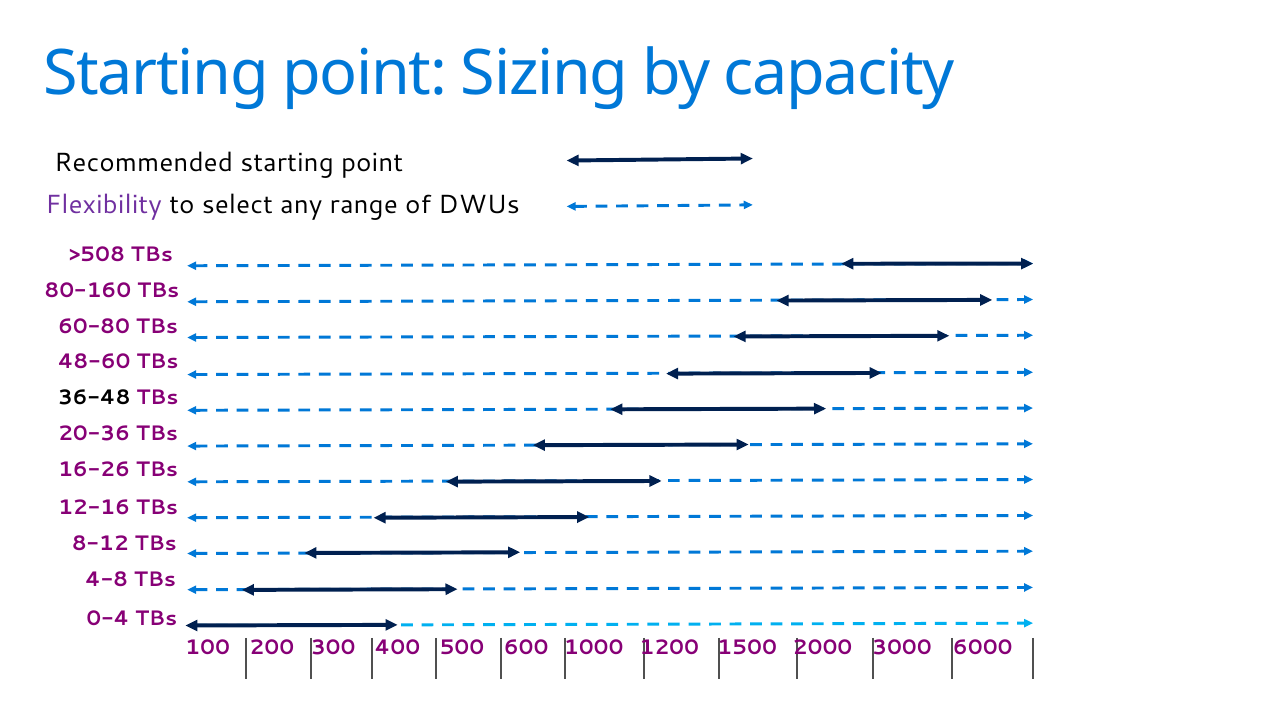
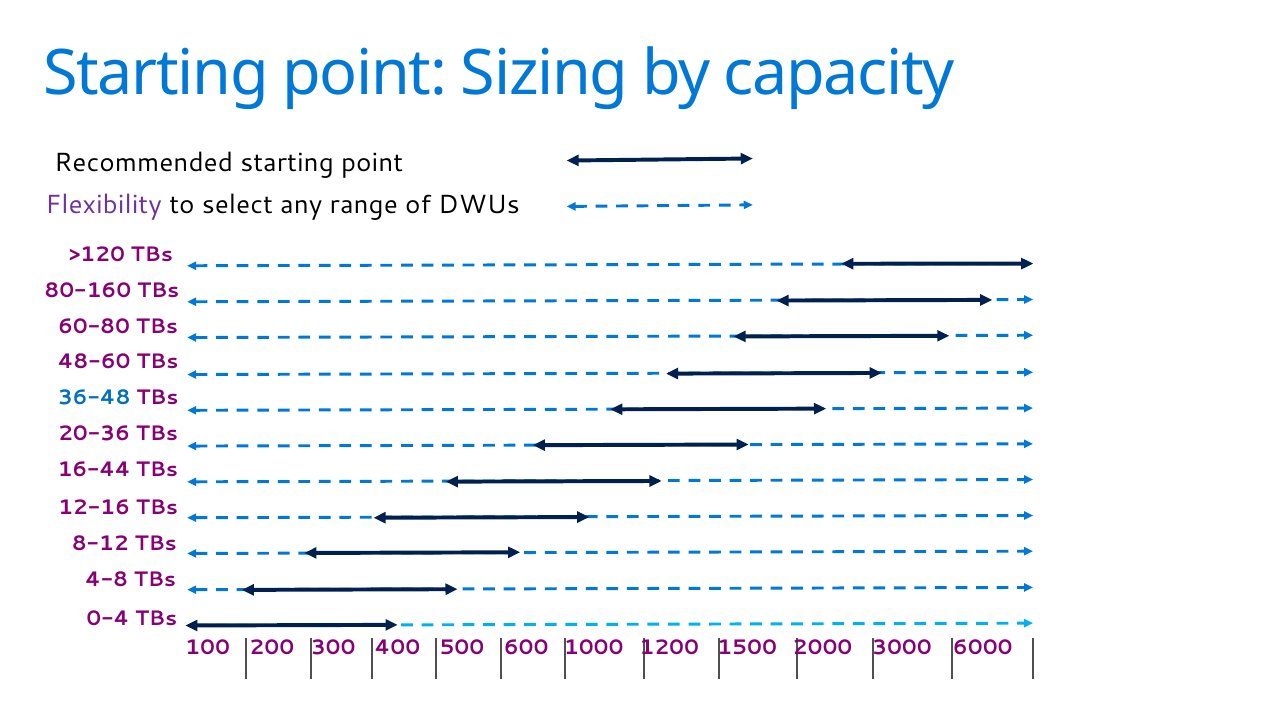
>508: >508 -> >120
36-48 colour: black -> blue
16-26: 16-26 -> 16-44
